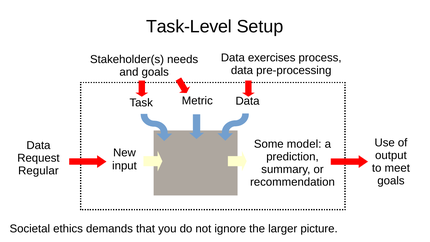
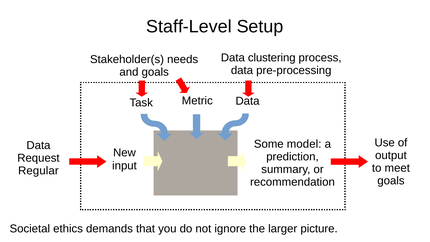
Task-Level: Task-Level -> Staff-Level
exercises: exercises -> clustering
